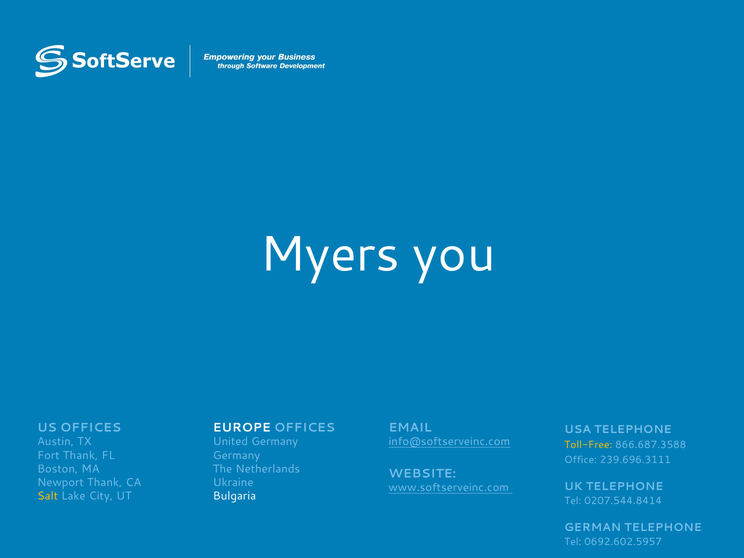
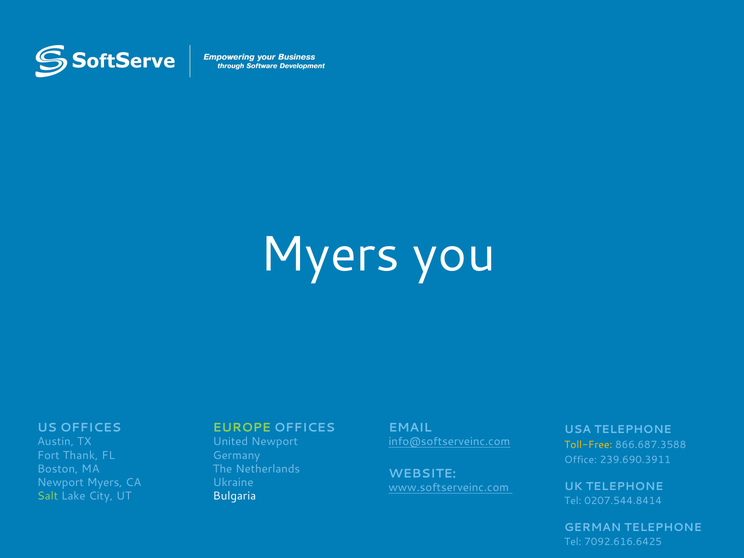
EUROPE colour: white -> light green
United Germany: Germany -> Newport
239.696.3111: 239.696.3111 -> 239.690.3911
Newport Thank: Thank -> Myers
Salt colour: yellow -> light green
0692.602.5957: 0692.602.5957 -> 7092.616.6425
